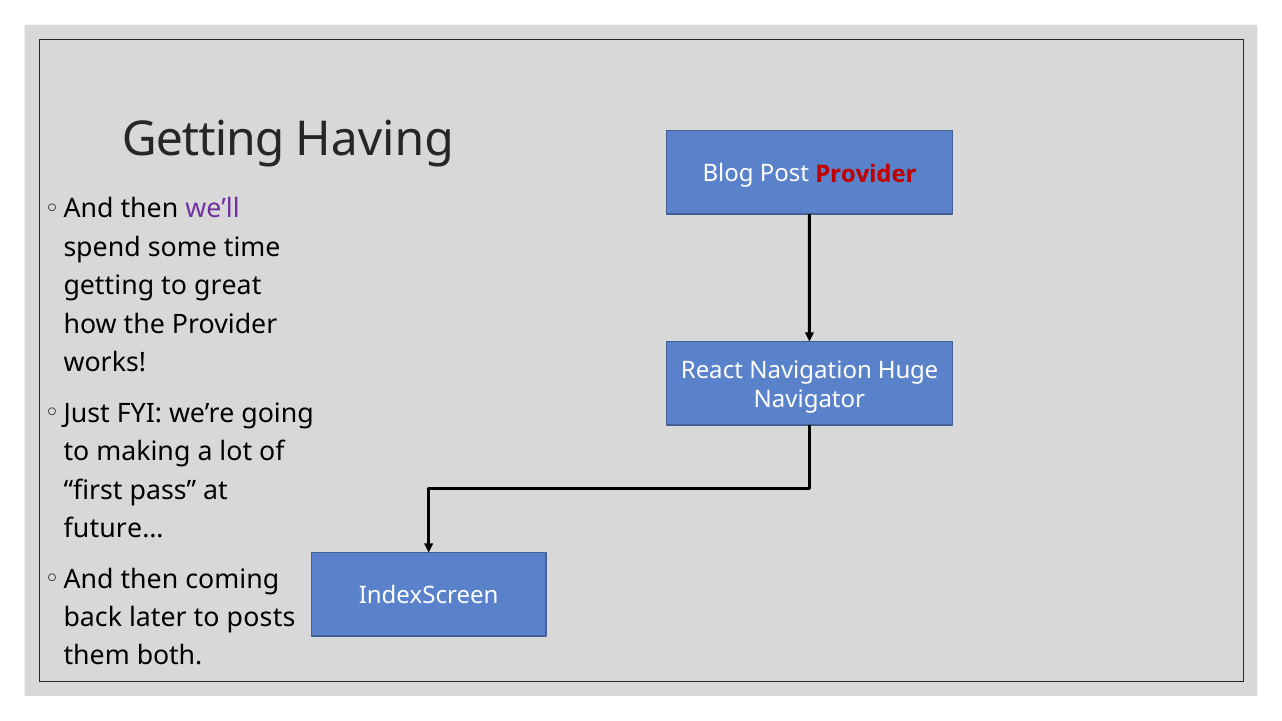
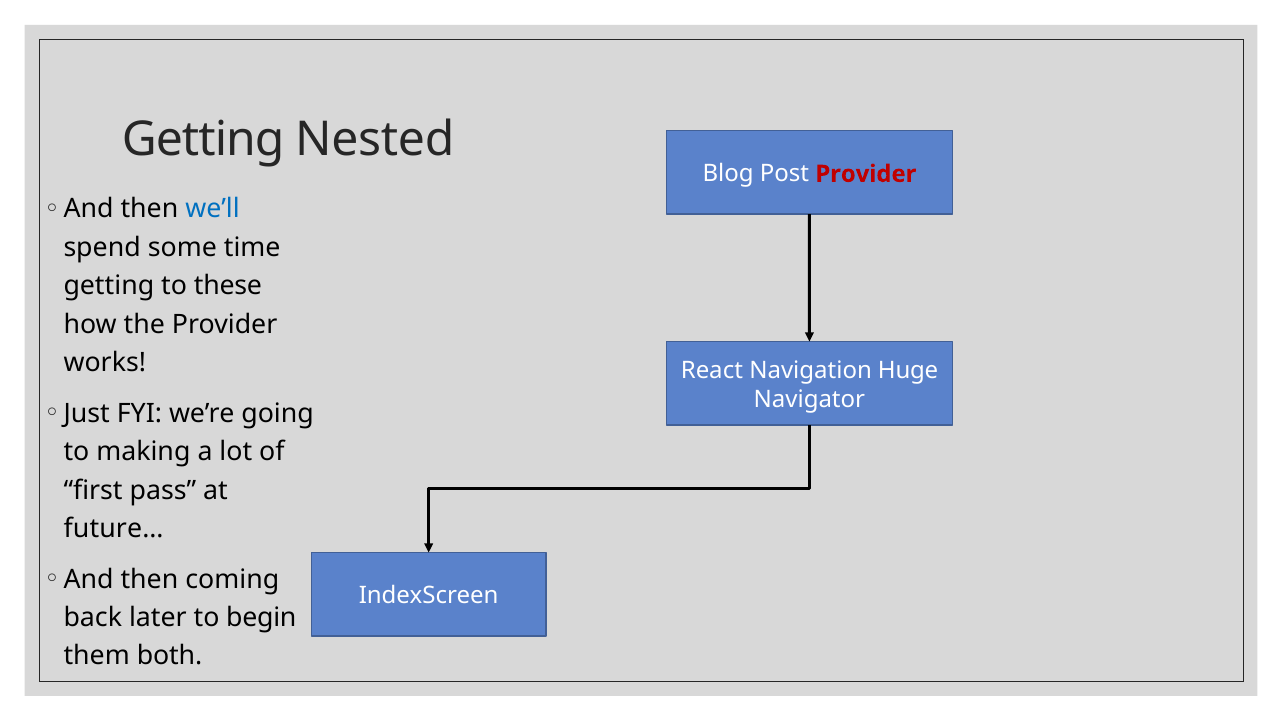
Having: Having -> Nested
we’ll colour: purple -> blue
great: great -> these
posts: posts -> begin
